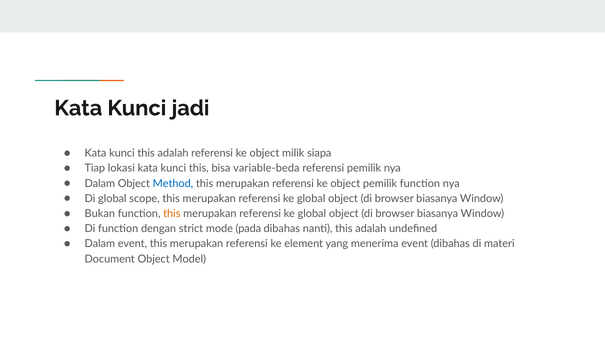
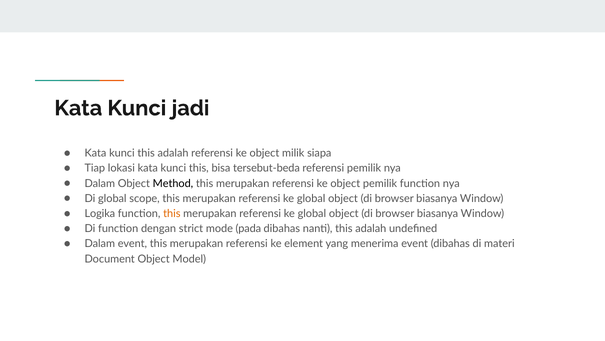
variable-beda: variable-beda -> tersebut-beda
Method colour: blue -> black
Bukan: Bukan -> Logika
